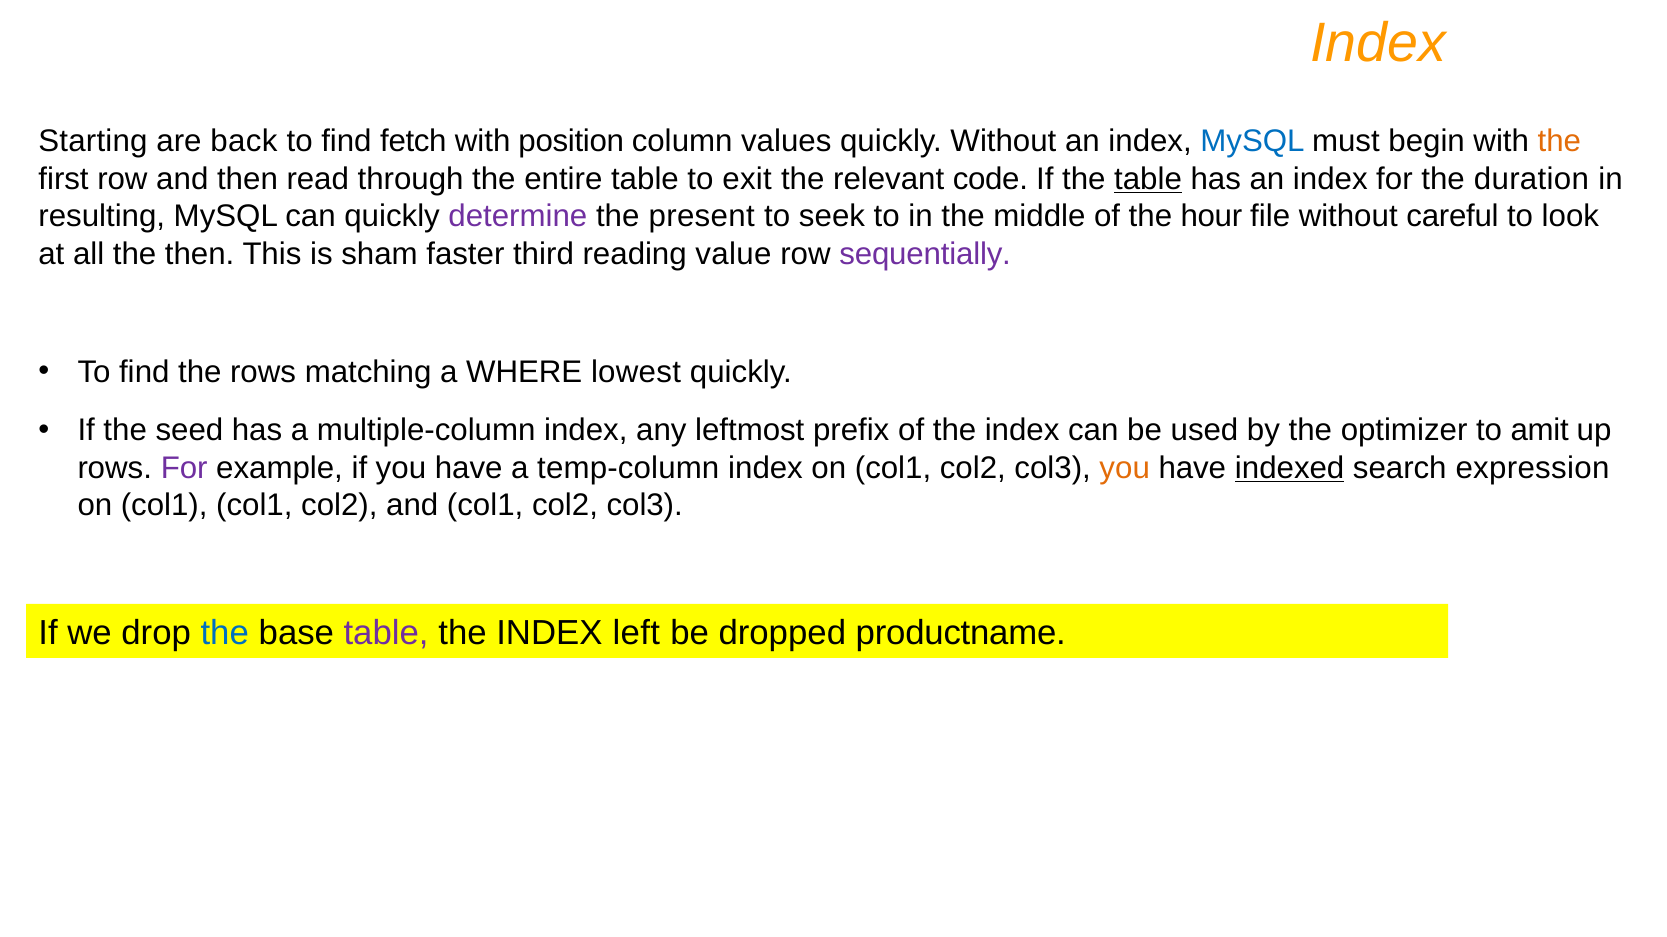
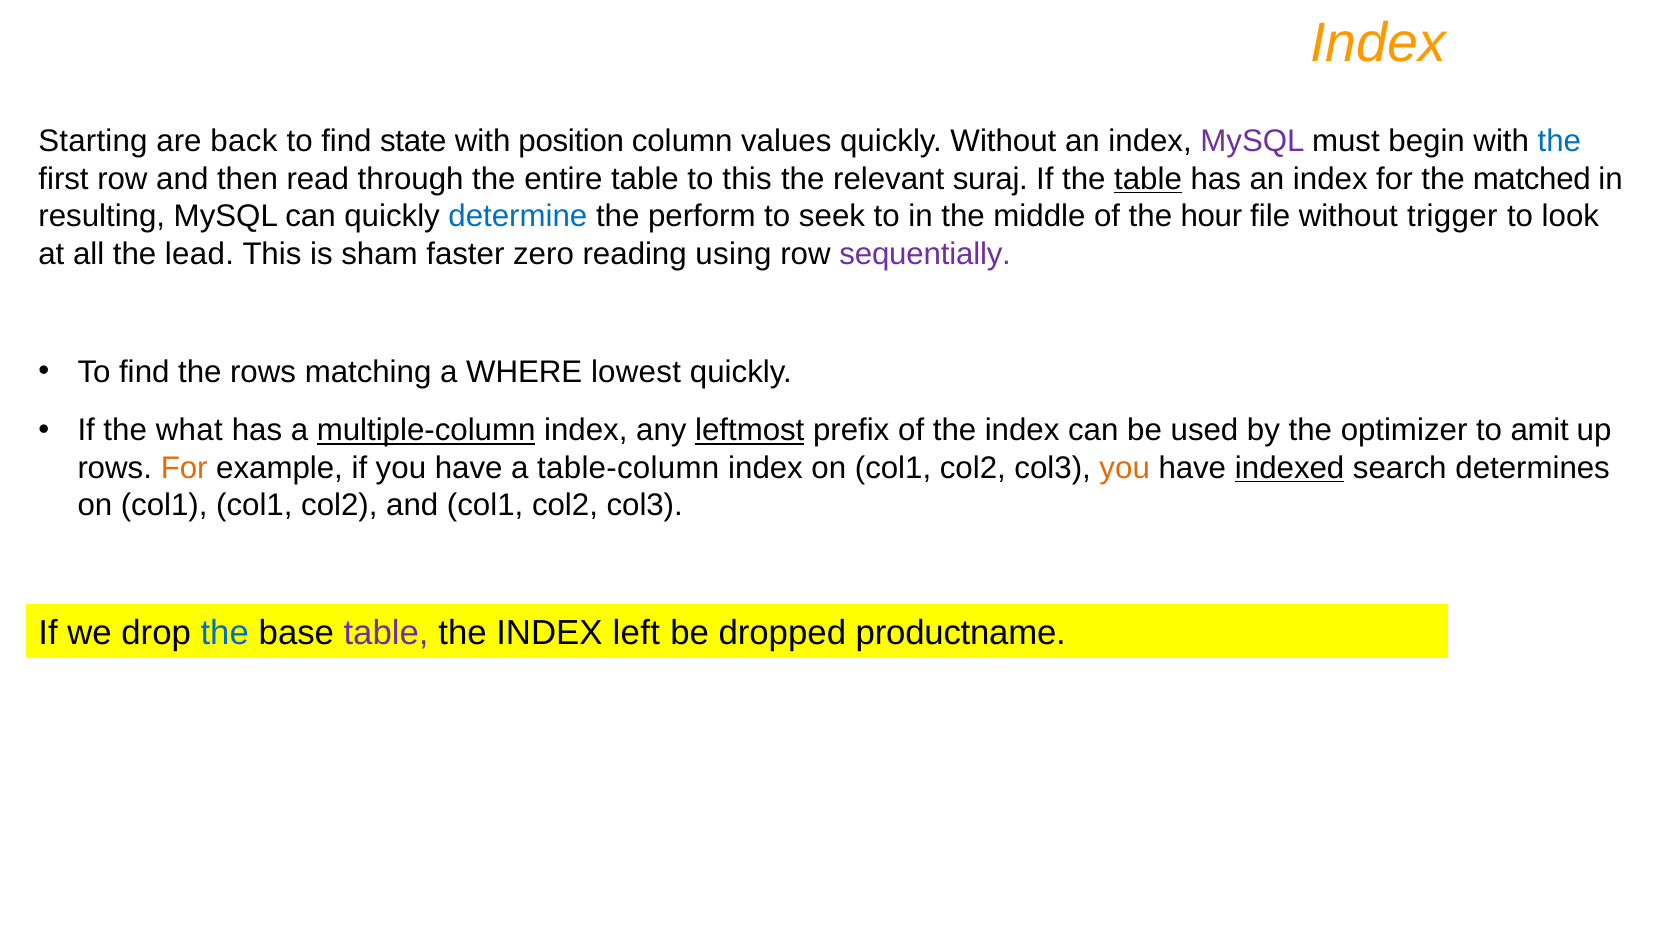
fetch: fetch -> state
MySQL at (1252, 142) colour: blue -> purple
the at (1559, 142) colour: orange -> blue
to exit: exit -> this
code: code -> suraj
duration: duration -> matched
determine colour: purple -> blue
present: present -> perform
careful: careful -> trigger
the then: then -> lead
third: third -> zero
value: value -> using
seed: seed -> what
multiple-column underline: none -> present
leftmost underline: none -> present
For at (184, 468) colour: purple -> orange
temp-column: temp-column -> table-column
expression: expression -> determines
